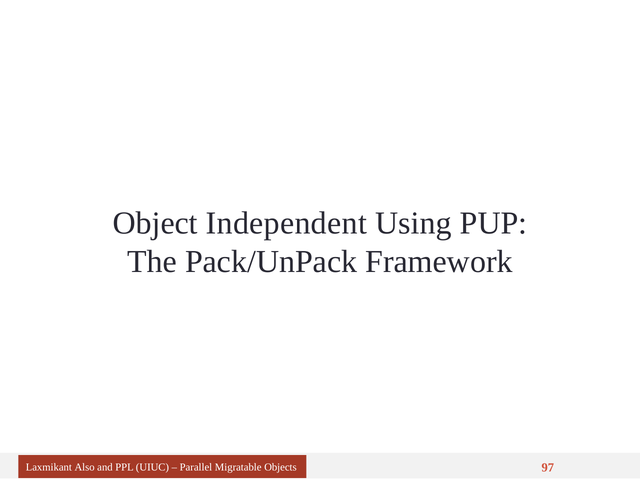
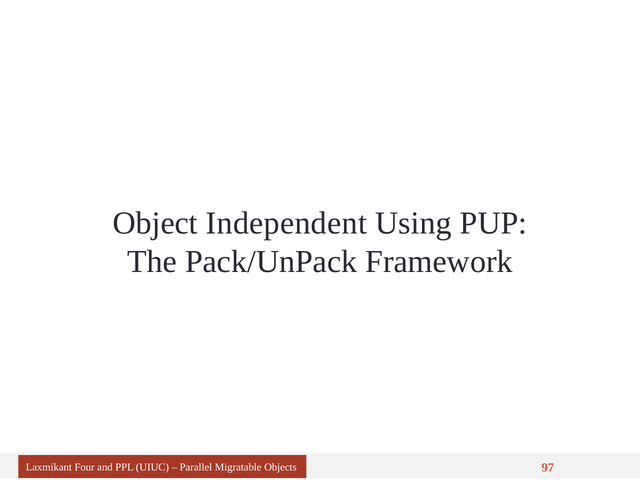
Also: Also -> Four
